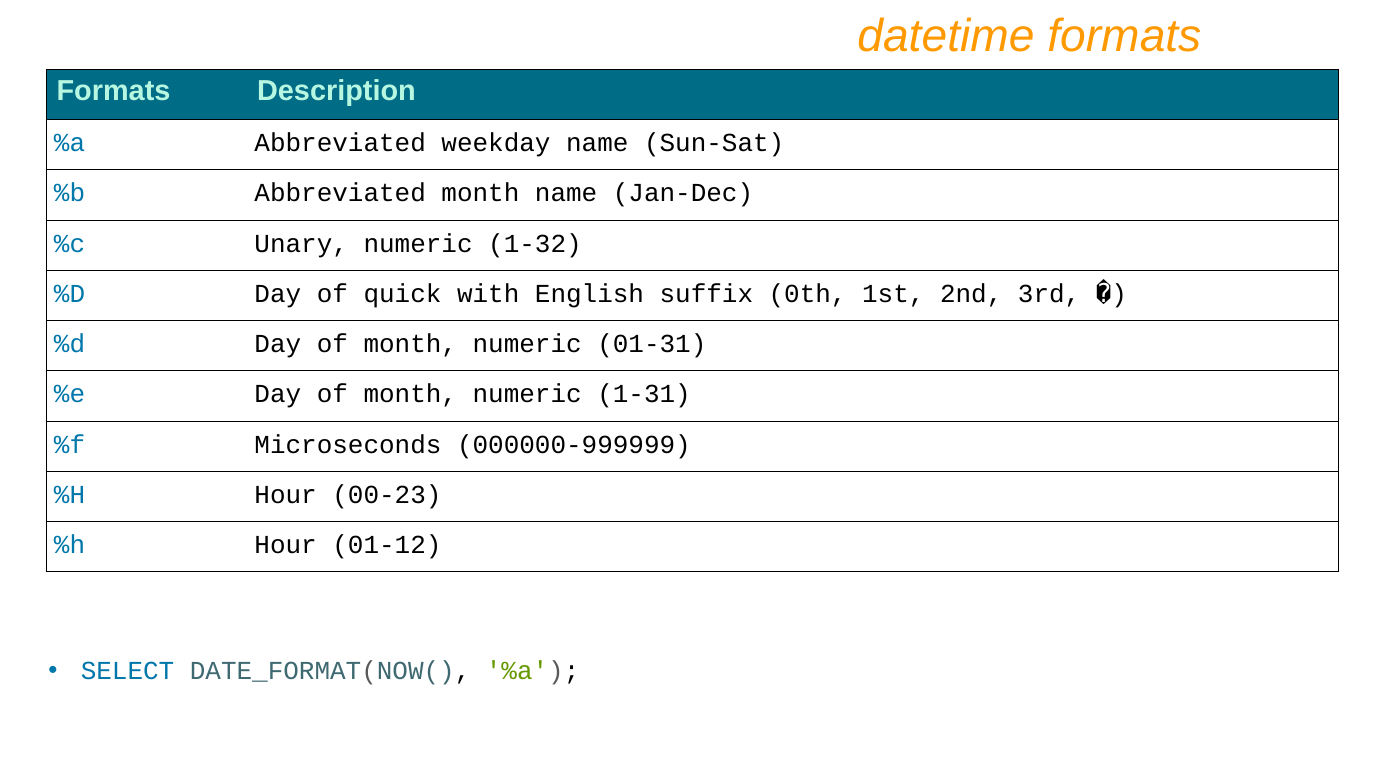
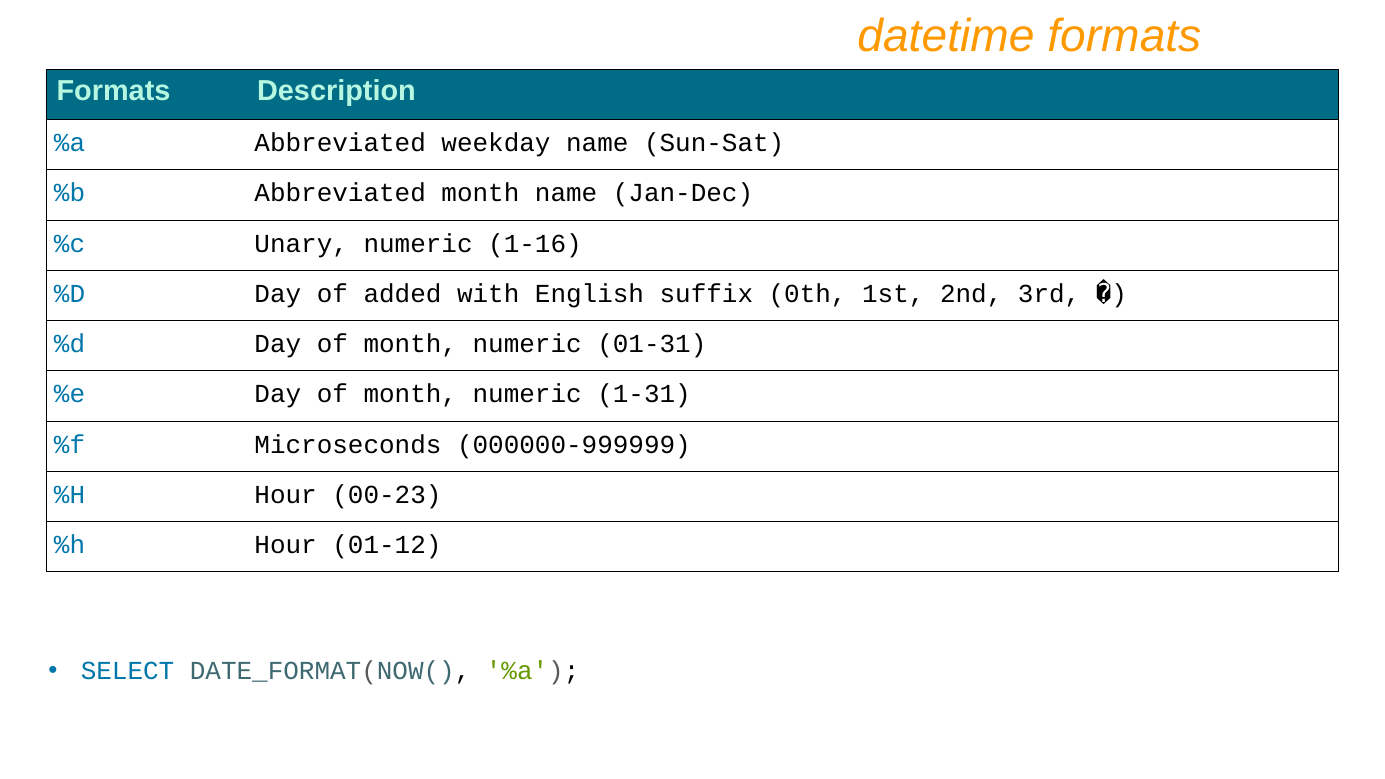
1-32: 1-32 -> 1-16
quick: quick -> added
